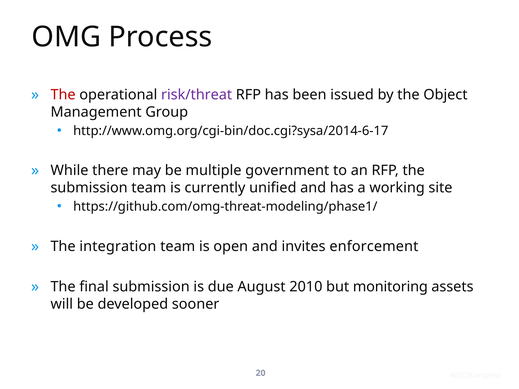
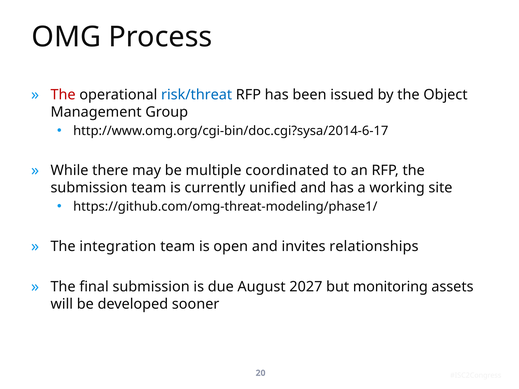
risk/threat colour: purple -> blue
government: government -> coordinated
enforcement: enforcement -> relationships
2010: 2010 -> 2027
